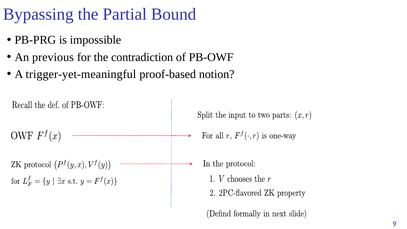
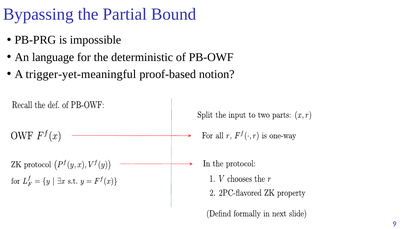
previous: previous -> language
contradiction: contradiction -> deterministic
